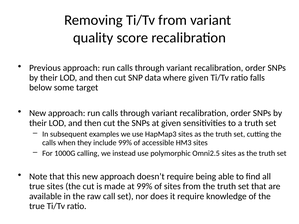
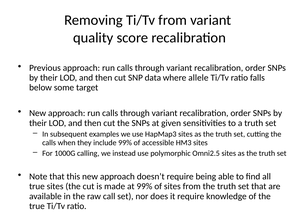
where given: given -> allele
